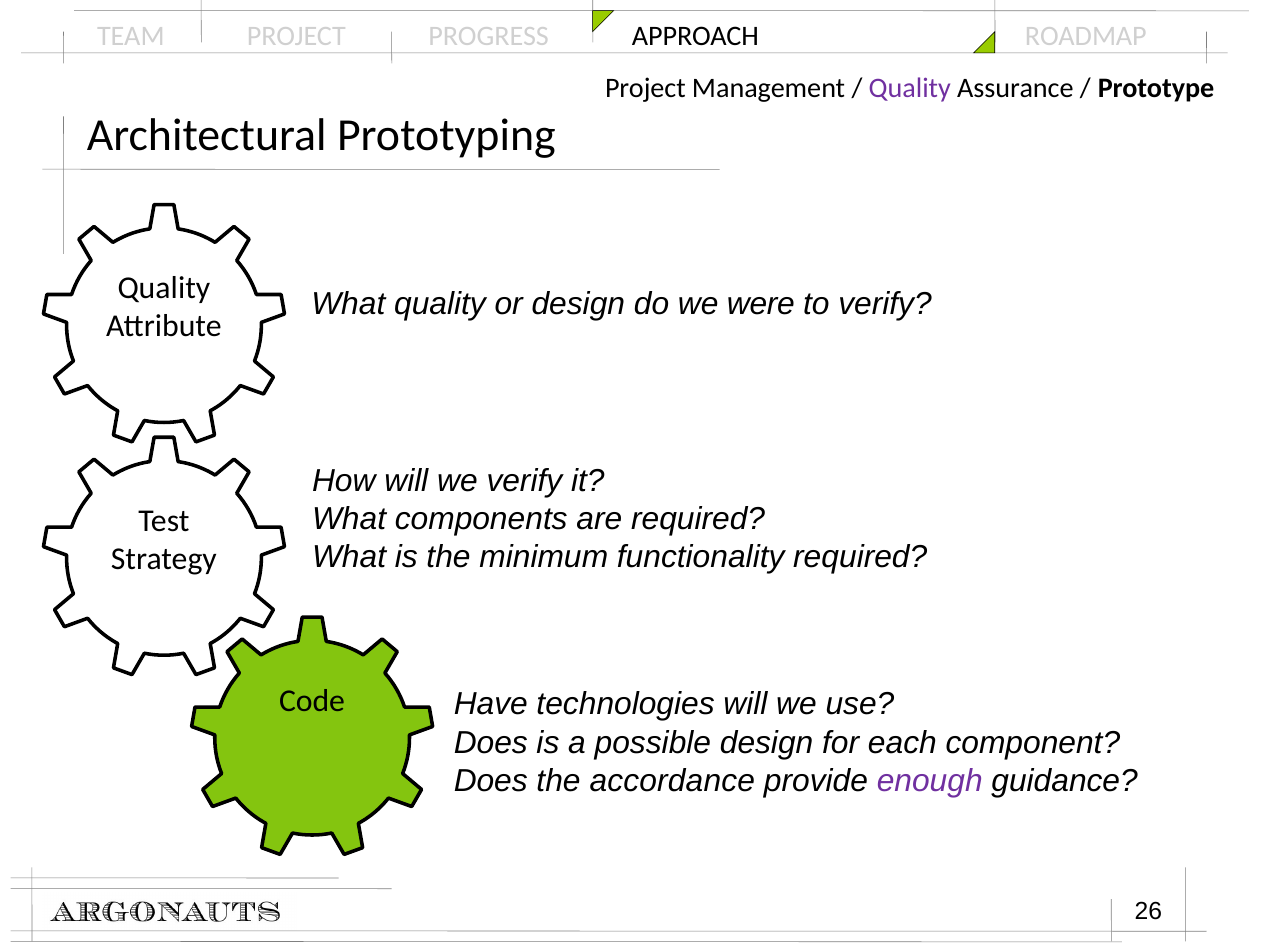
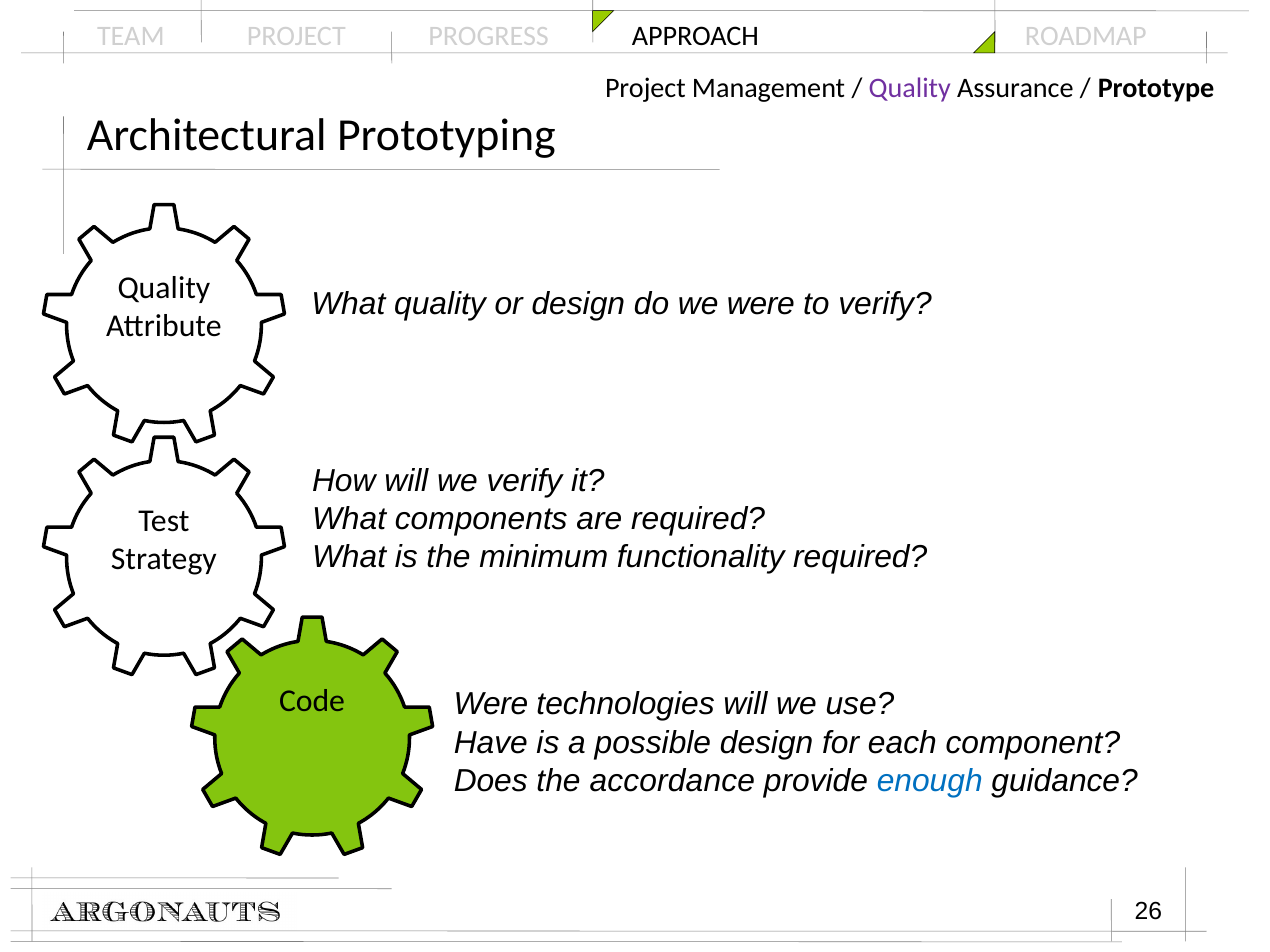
Have at (491, 705): Have -> Were
Does at (491, 743): Does -> Have
enough colour: purple -> blue
